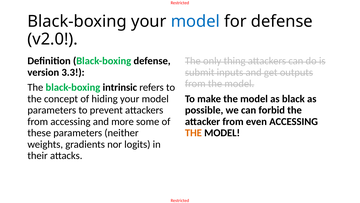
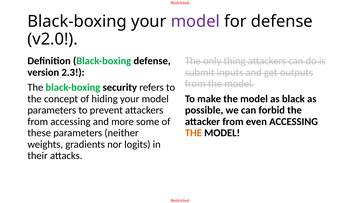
model at (195, 21) colour: blue -> purple
3.3: 3.3 -> 2.3
intrinsic: intrinsic -> security
